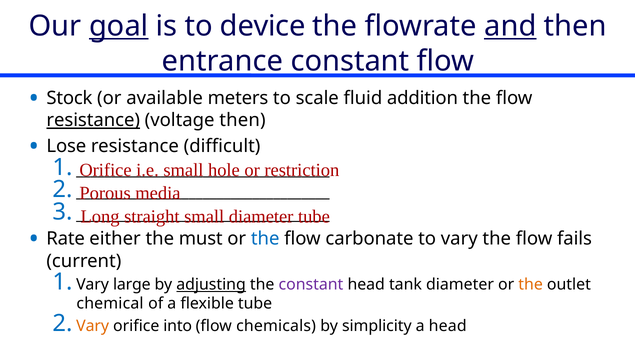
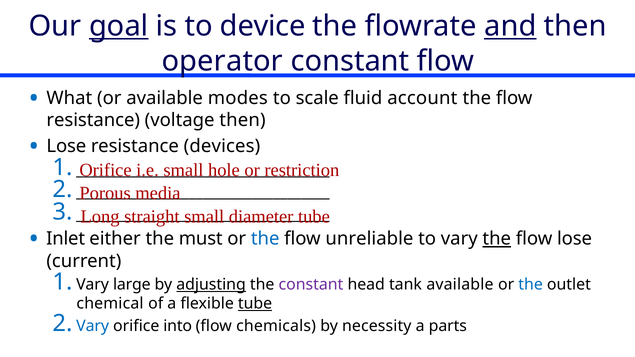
entrance: entrance -> operator
Stock: Stock -> What
meters: meters -> modes
addition: addition -> account
resistance at (93, 120) underline: present -> none
difficult: difficult -> devices
Rate: Rate -> Inlet
carbonate: carbonate -> unreliable
the at (497, 239) underline: none -> present
flow fails: fails -> lose
tank diameter: diameter -> available
the at (531, 285) colour: orange -> blue
tube at (255, 304) underline: none -> present
Vary at (93, 326) colour: orange -> blue
simplicity: simplicity -> necessity
a head: head -> parts
